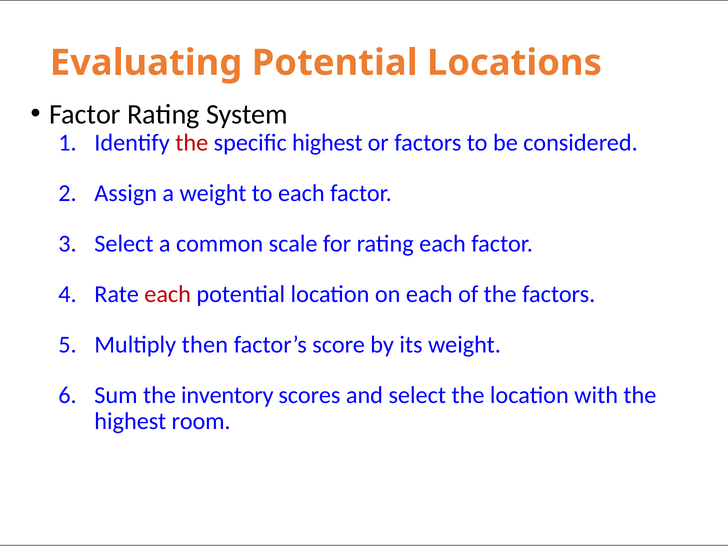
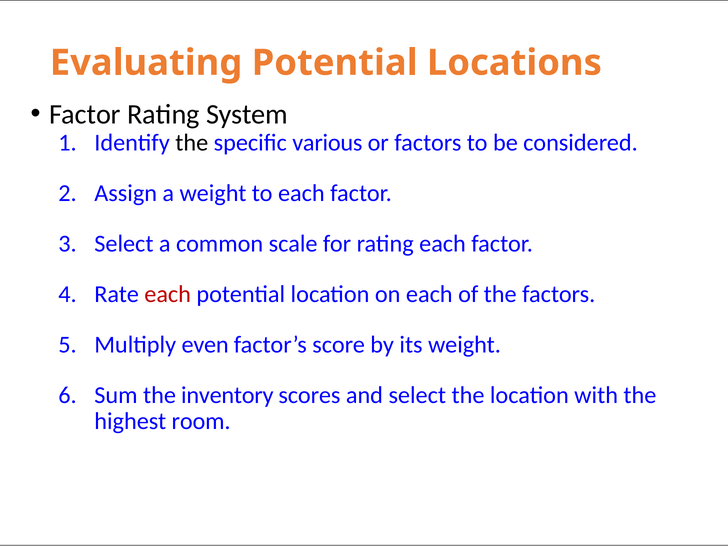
the at (192, 143) colour: red -> black
specific highest: highest -> various
then: then -> even
